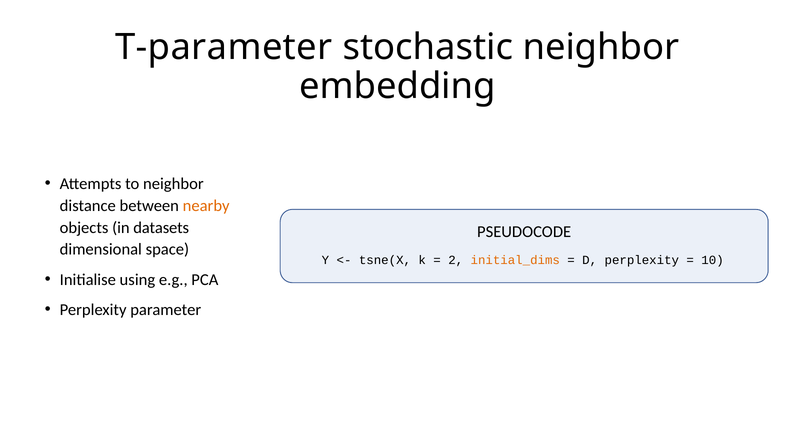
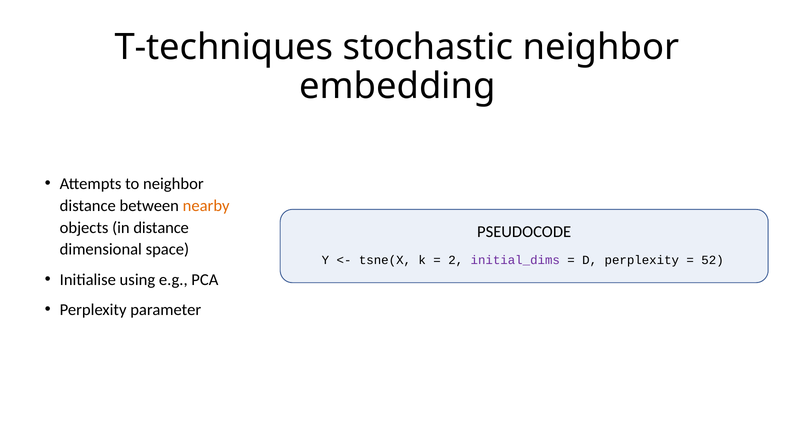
T-parameter: T-parameter -> T-techniques
in datasets: datasets -> distance
initial_dims colour: orange -> purple
10: 10 -> 52
